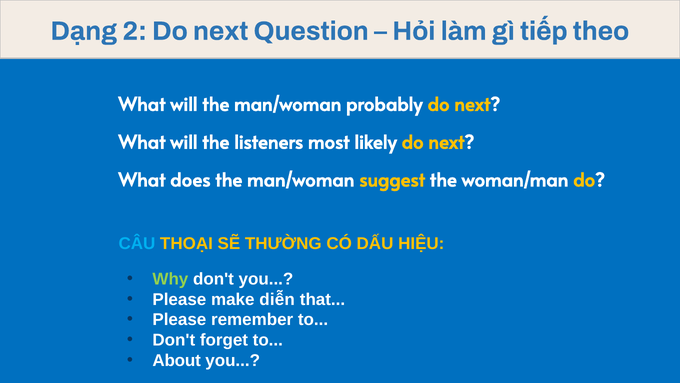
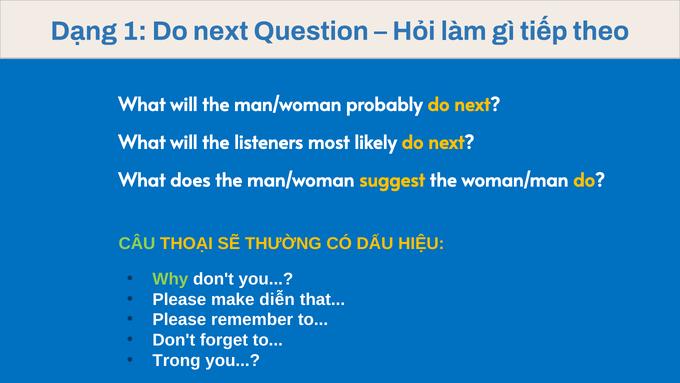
2: 2 -> 1
CÂU colour: light blue -> light green
About: About -> Trong
